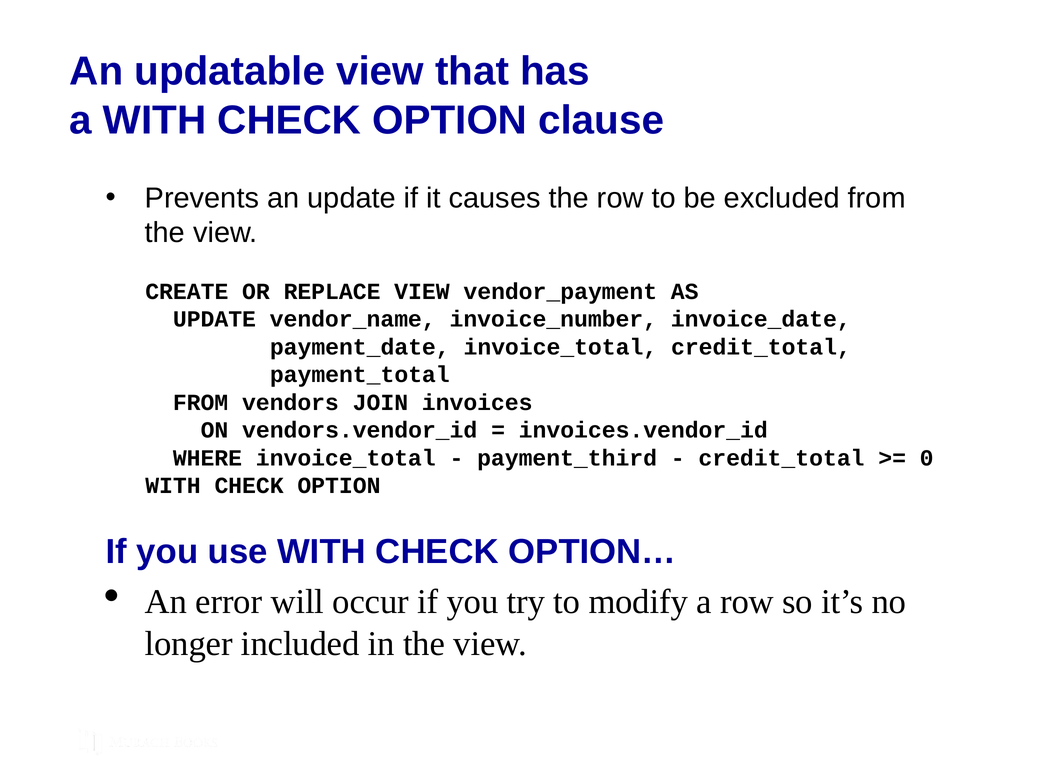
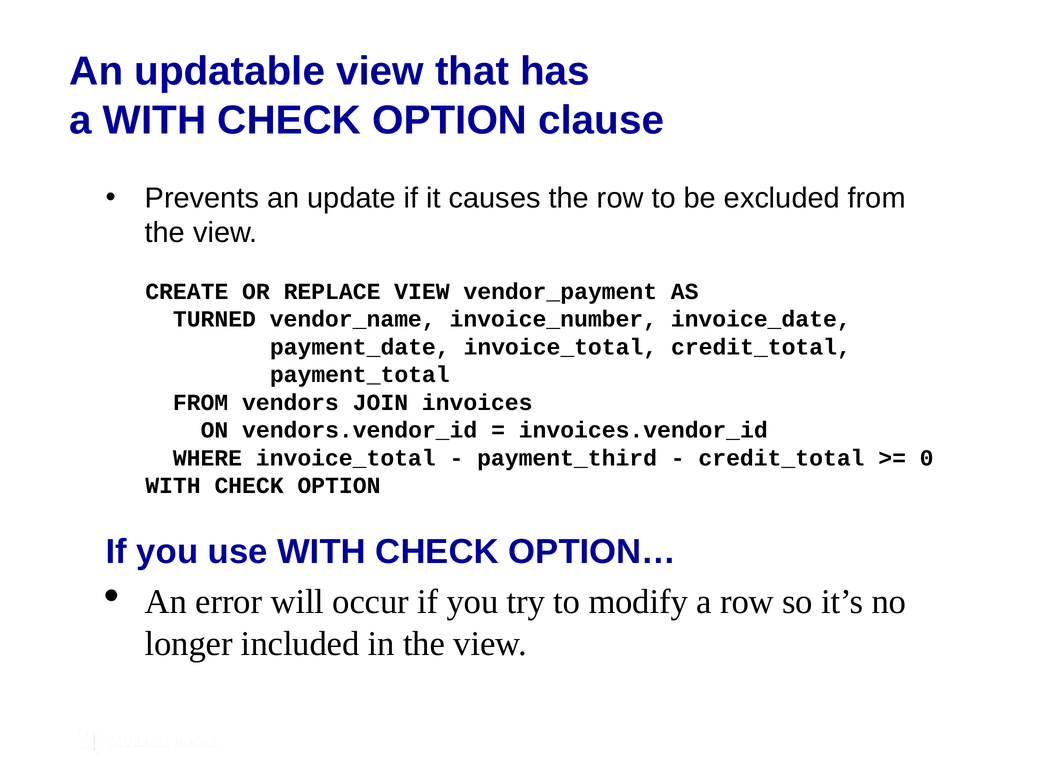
UPDATE at (214, 319): UPDATE -> TURNED
